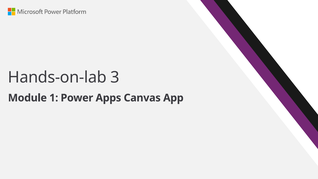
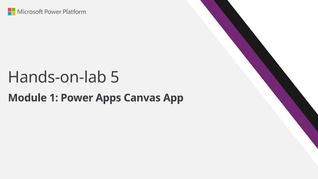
3: 3 -> 5
